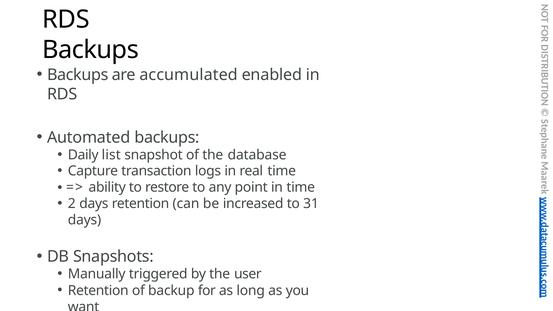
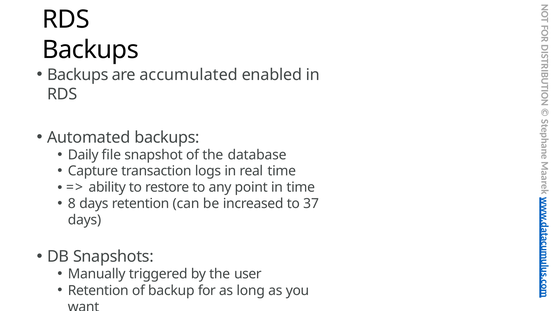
list: list -> file
2: 2 -> 8
31: 31 -> 37
